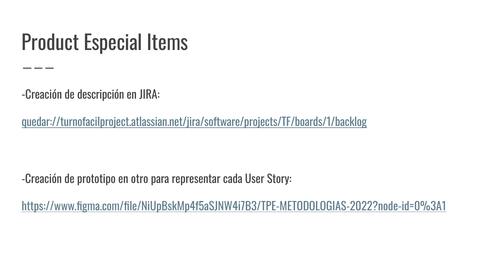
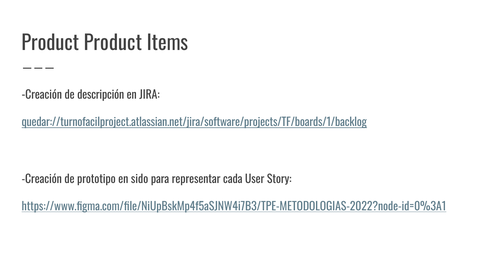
Product Especial: Especial -> Product
otro: otro -> sido
